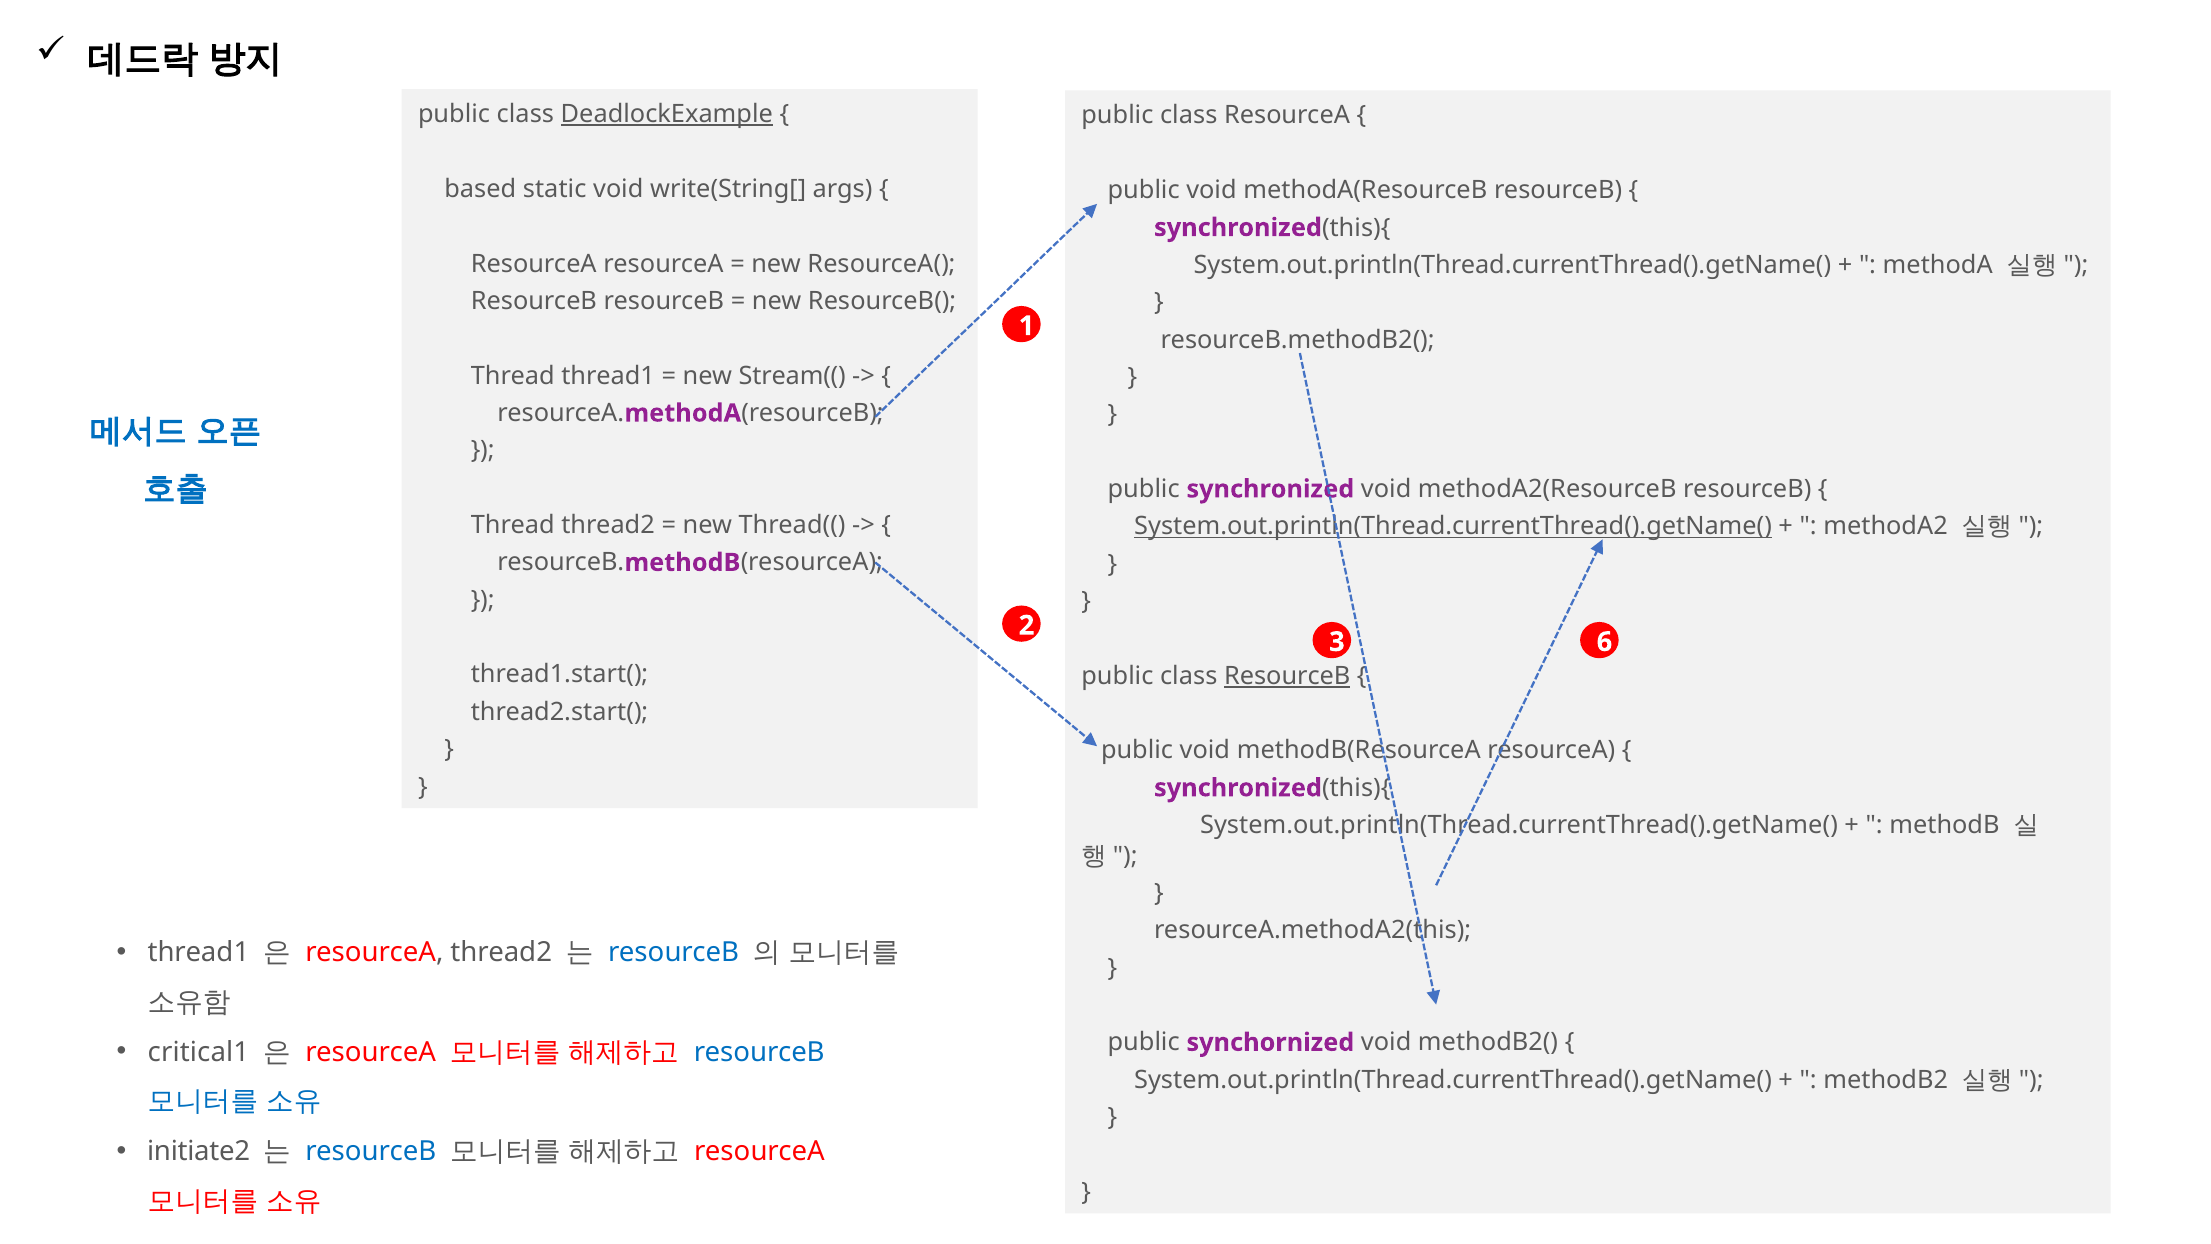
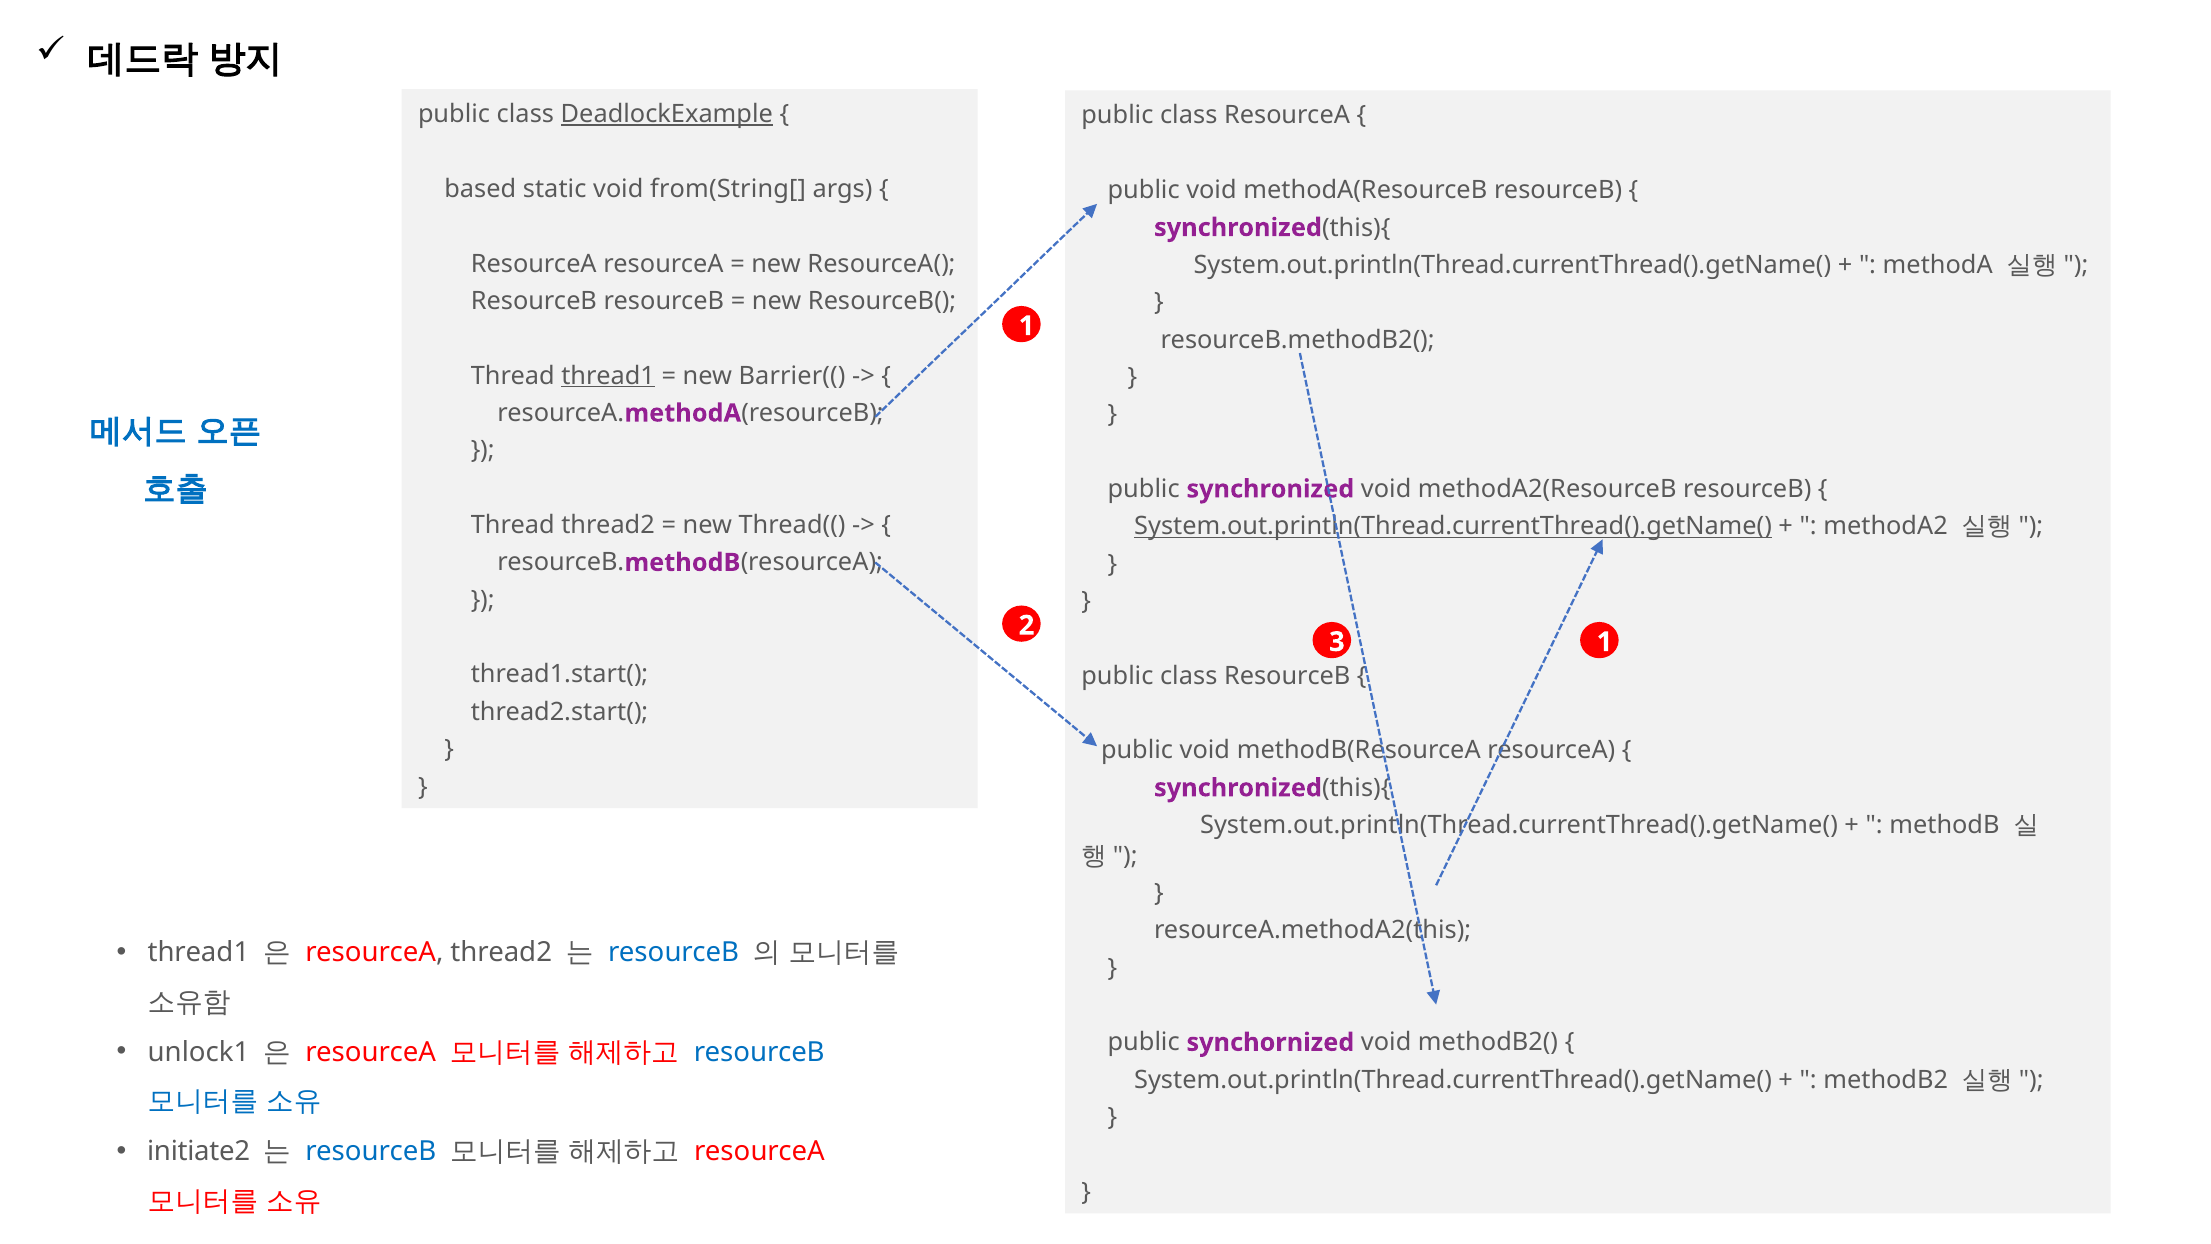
write(String[: write(String[ -> from(String[
thread1 at (608, 376) underline: none -> present
Stream((: Stream(( -> Barrier((
3 6: 6 -> 1
ResourceB at (1287, 676) underline: present -> none
critical1: critical1 -> unlock1
